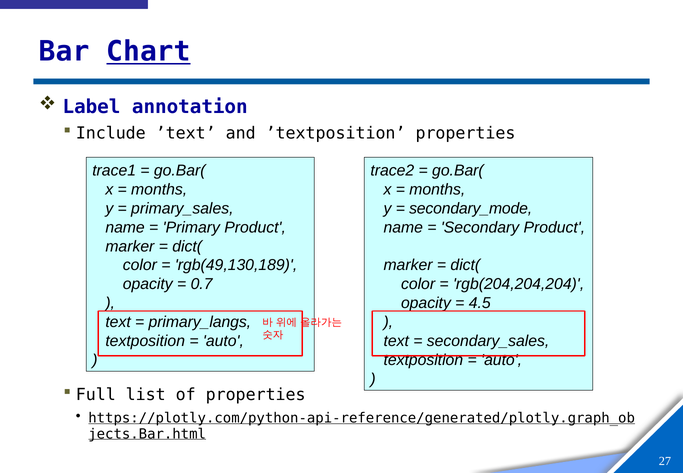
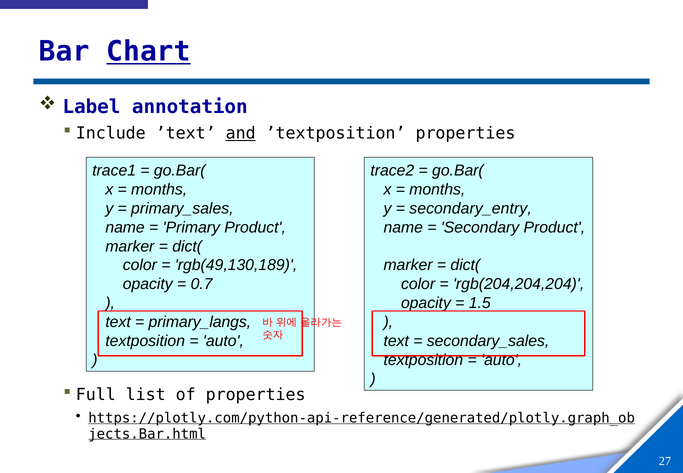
and underline: none -> present
secondary_mode: secondary_mode -> secondary_entry
4.5: 4.5 -> 1.5
